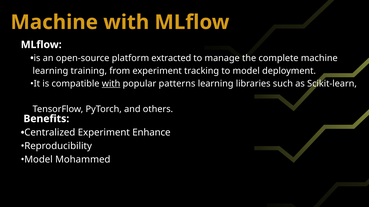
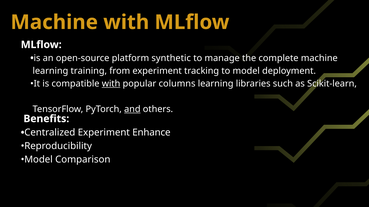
extracted: extracted -> synthetic
patterns: patterns -> columns
and underline: none -> present
Mohammed: Mohammed -> Comparison
